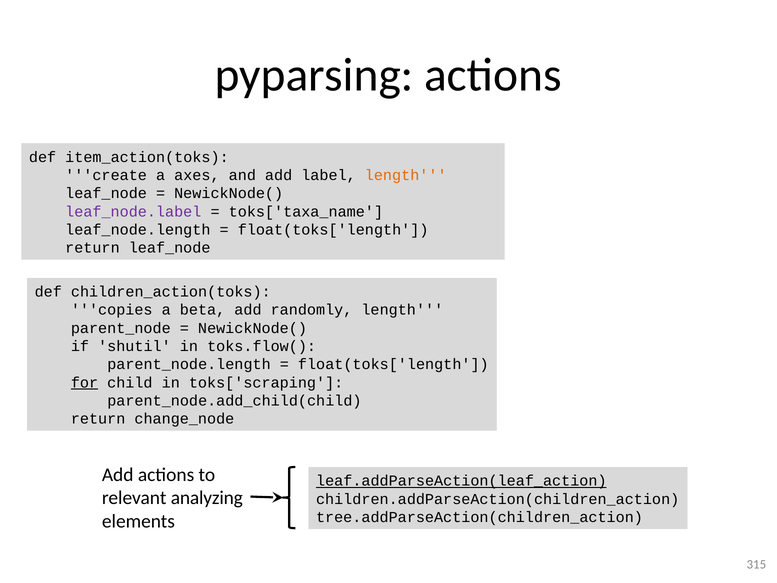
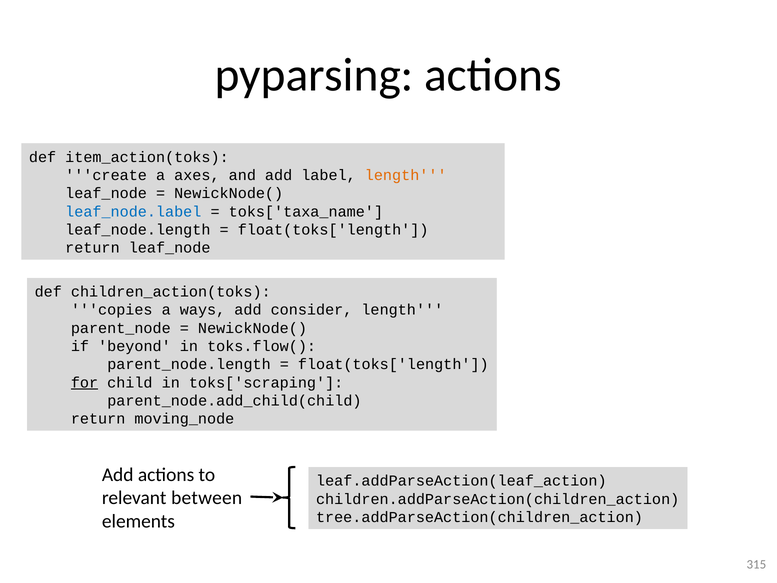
leaf_node.label colour: purple -> blue
beta: beta -> ways
randomly: randomly -> consider
shutil: shutil -> beyond
change_node: change_node -> moving_node
leaf.addParseAction(leaf_action underline: present -> none
analyzing: analyzing -> between
